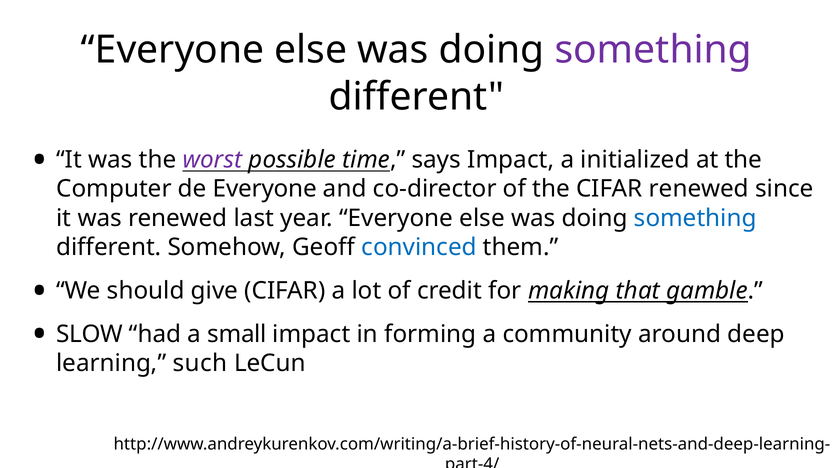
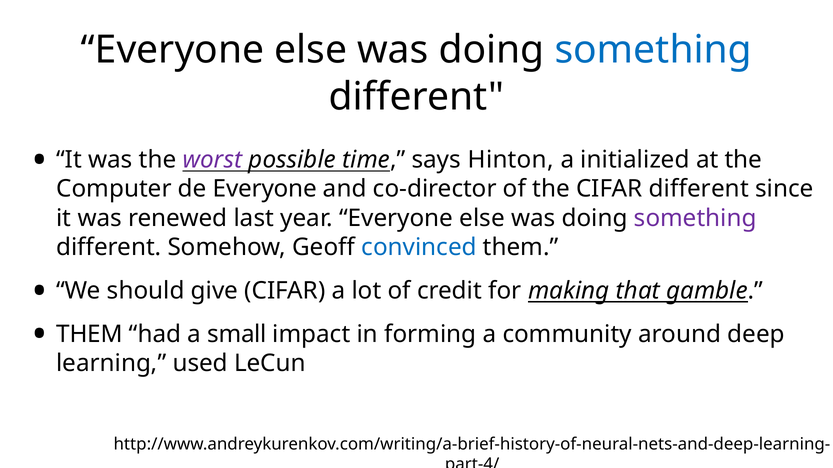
something at (653, 50) colour: purple -> blue
says Impact: Impact -> Hinton
CIFAR renewed: renewed -> different
something at (695, 218) colour: blue -> purple
SLOW at (89, 334): SLOW -> THEM
such: such -> used
